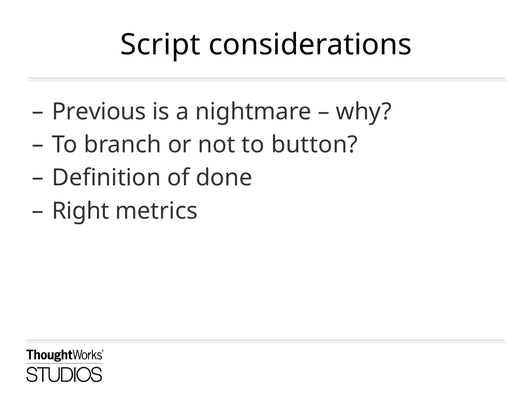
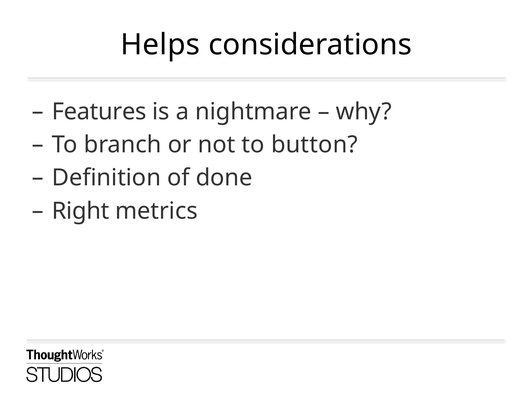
Script: Script -> Helps
Previous: Previous -> Features
